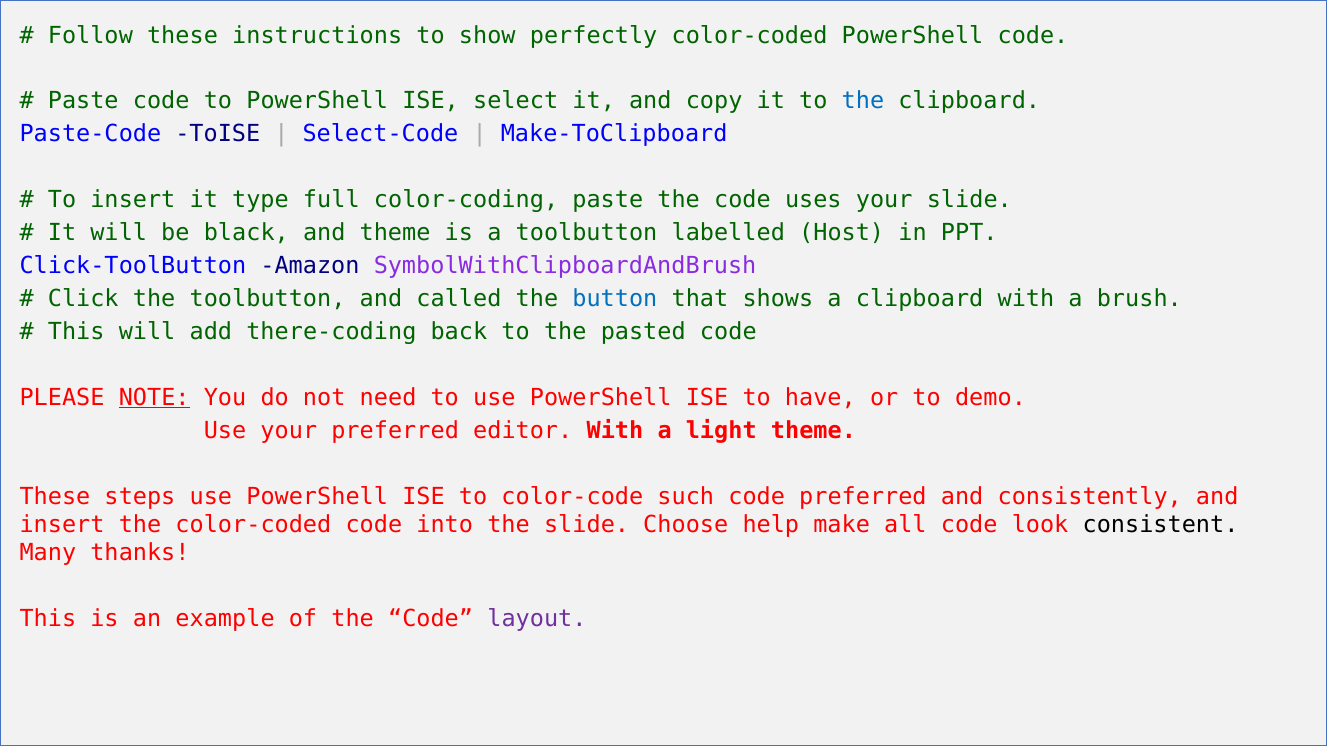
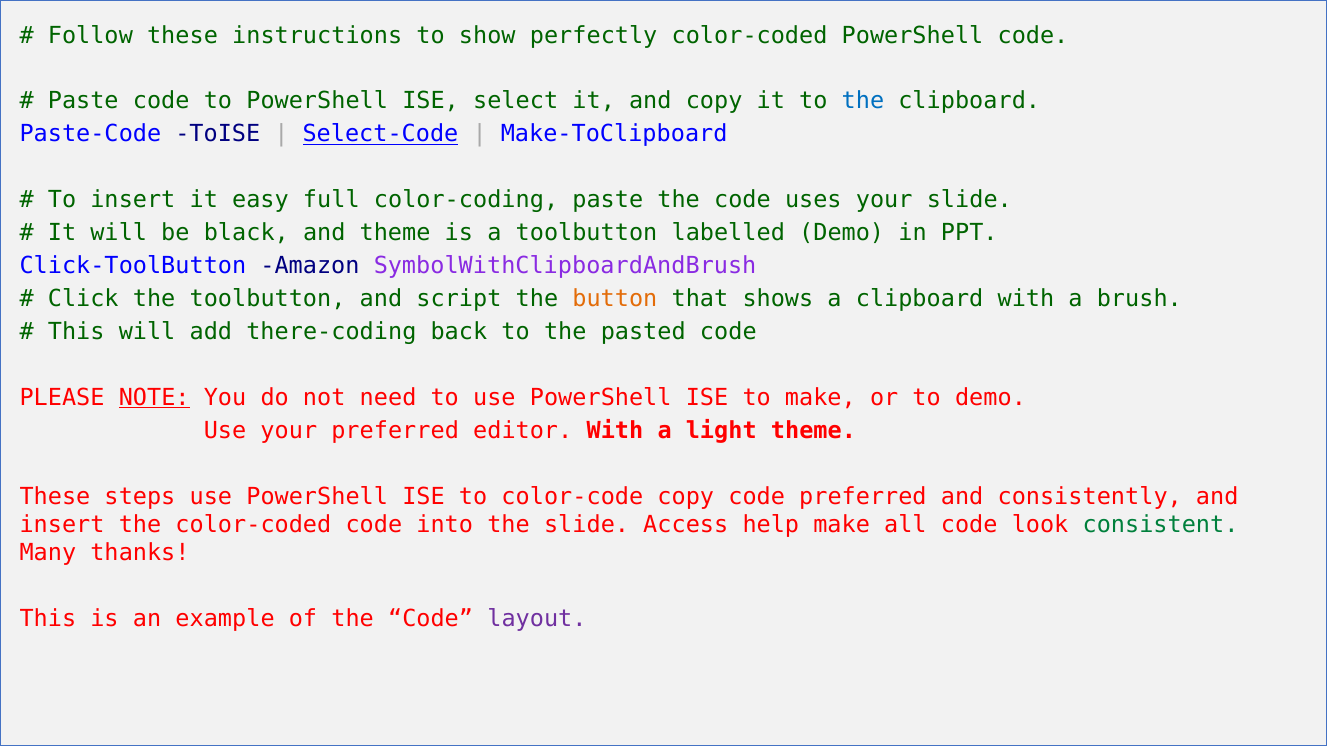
Select-Code underline: none -> present
type: type -> easy
labelled Host: Host -> Demo
called: called -> script
button colour: blue -> orange
to have: have -> make
color-code such: such -> copy
Choose: Choose -> Access
consistent colour: black -> green
